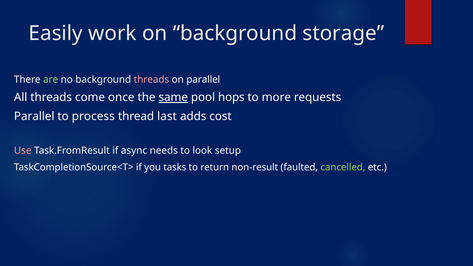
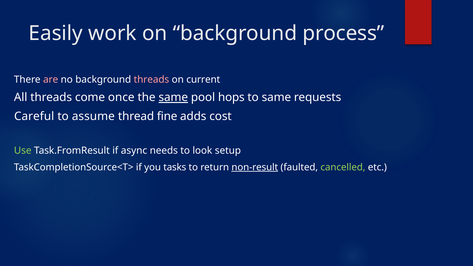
storage: storage -> process
are colour: light green -> pink
on parallel: parallel -> current
to more: more -> same
Parallel at (34, 116): Parallel -> Careful
process: process -> assume
last: last -> fine
Use colour: pink -> light green
non-result underline: none -> present
